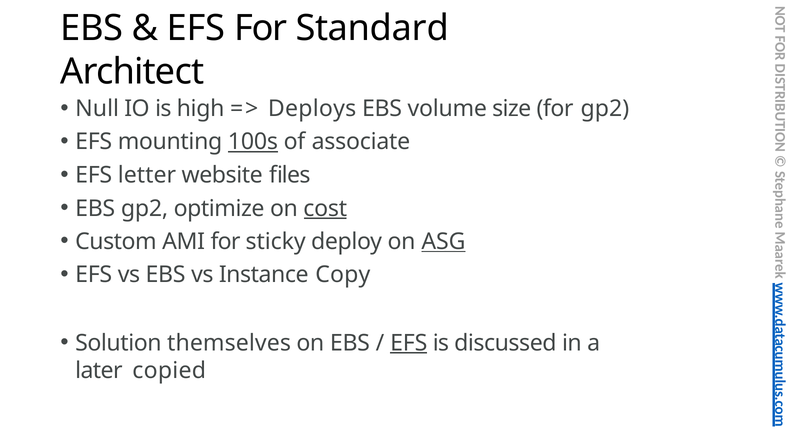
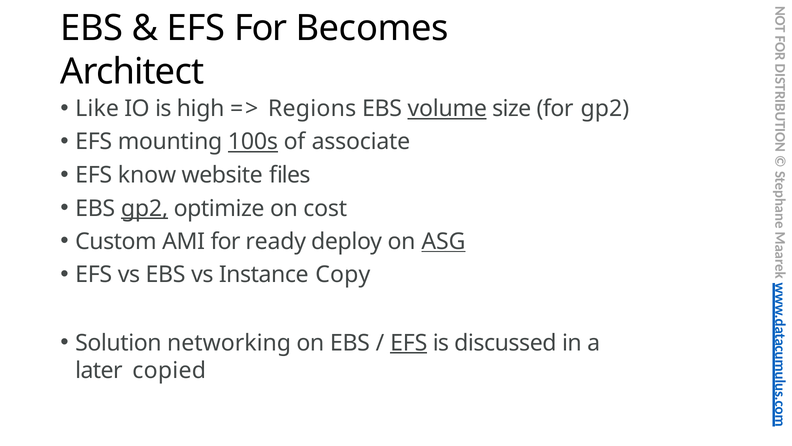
Standard: Standard -> Becomes
Null: Null -> Like
Deploys: Deploys -> Regions
volume underline: none -> present
letter: letter -> know
gp2 at (144, 208) underline: none -> present
cost underline: present -> none
sticky: sticky -> ready
themselves: themselves -> networking
